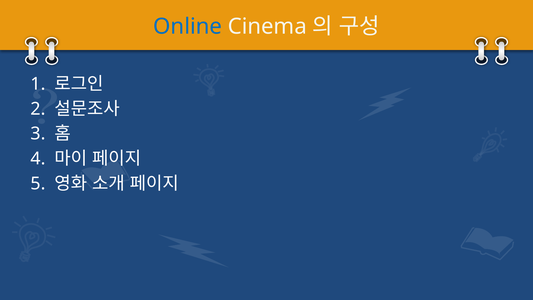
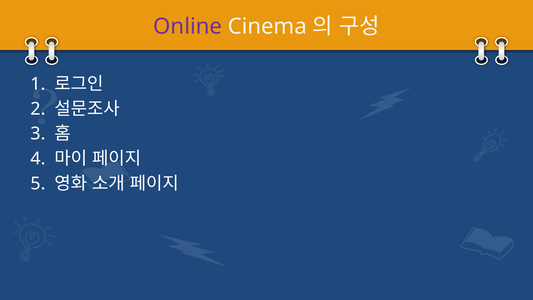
Online colour: blue -> purple
